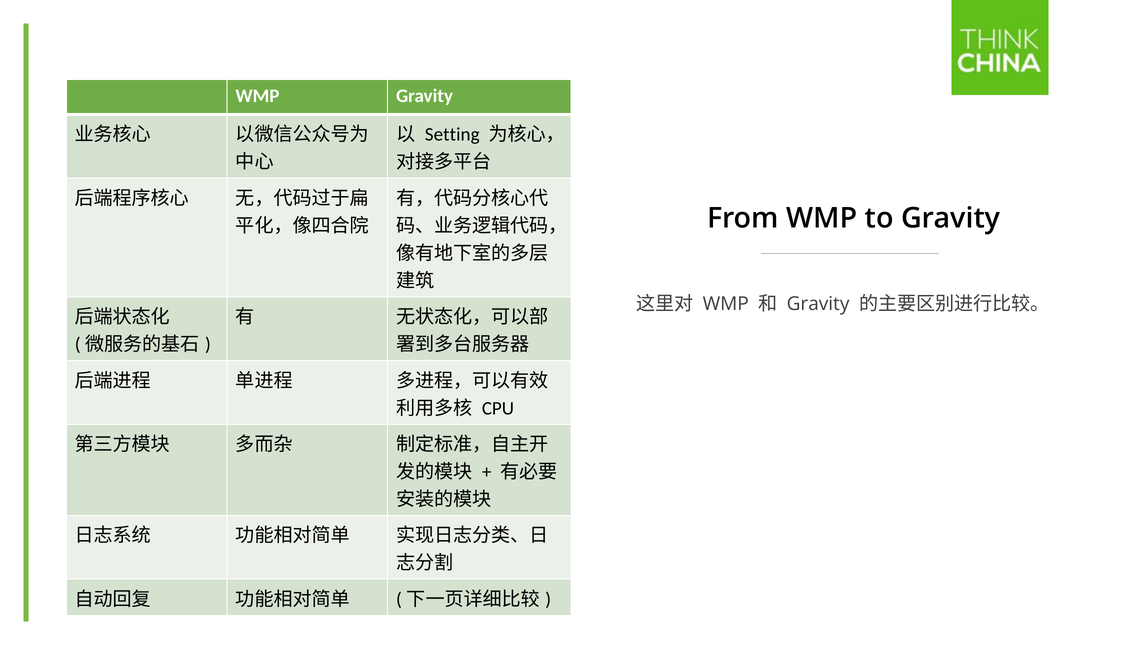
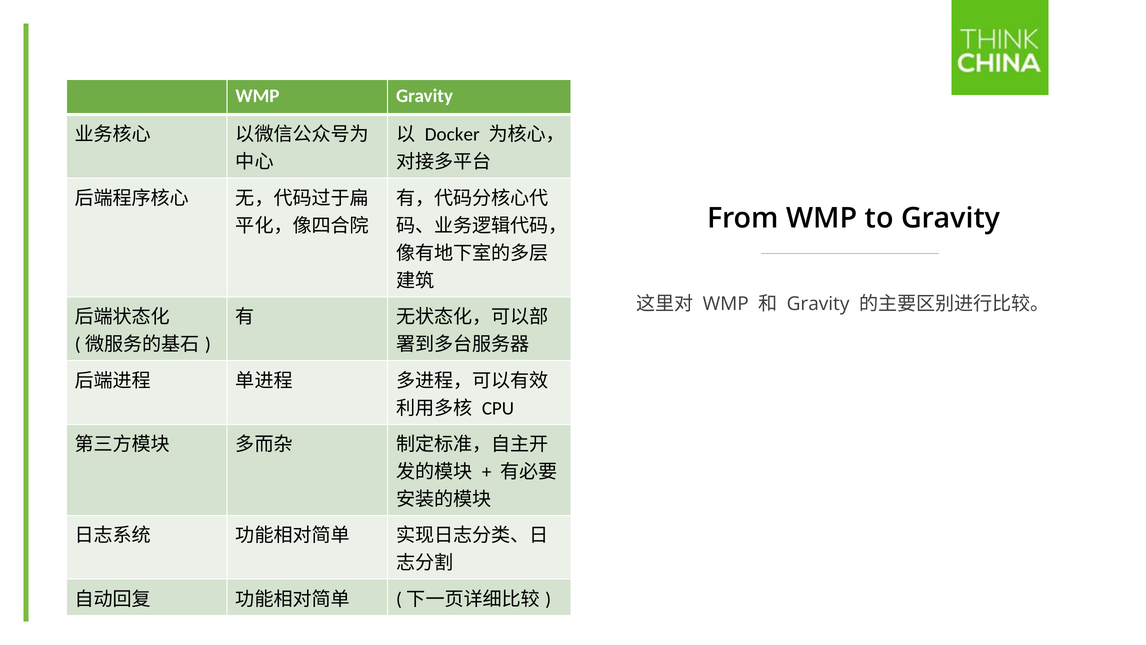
Setting: Setting -> Docker
